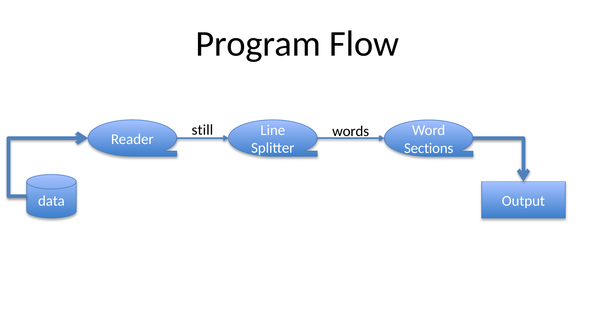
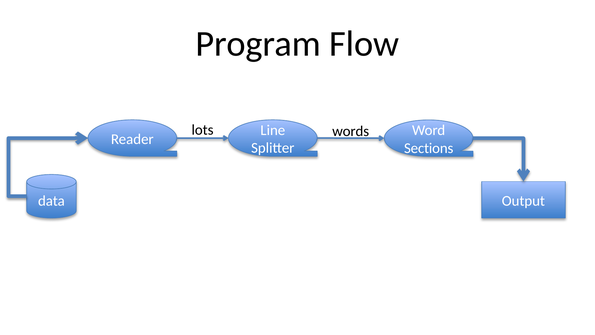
still: still -> lots
